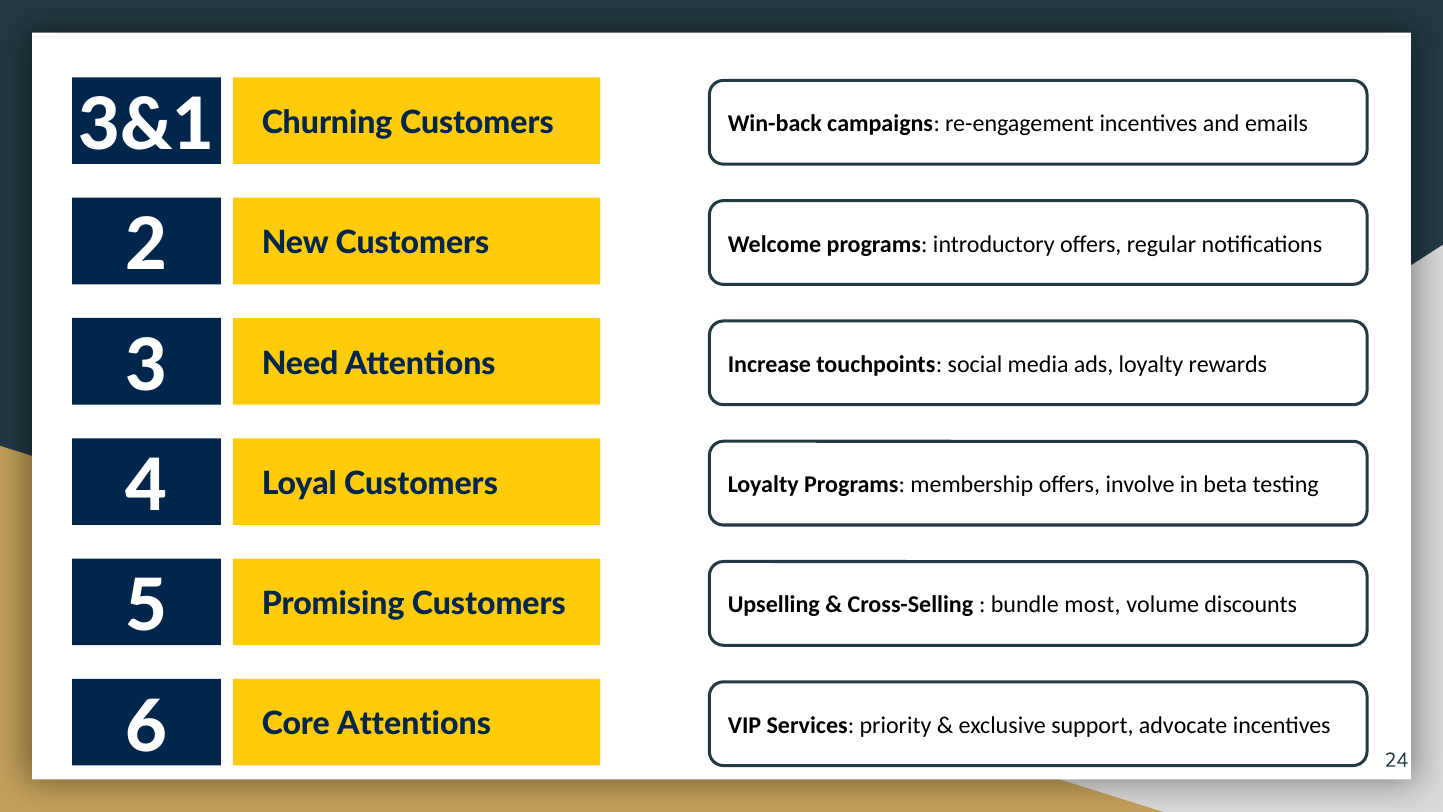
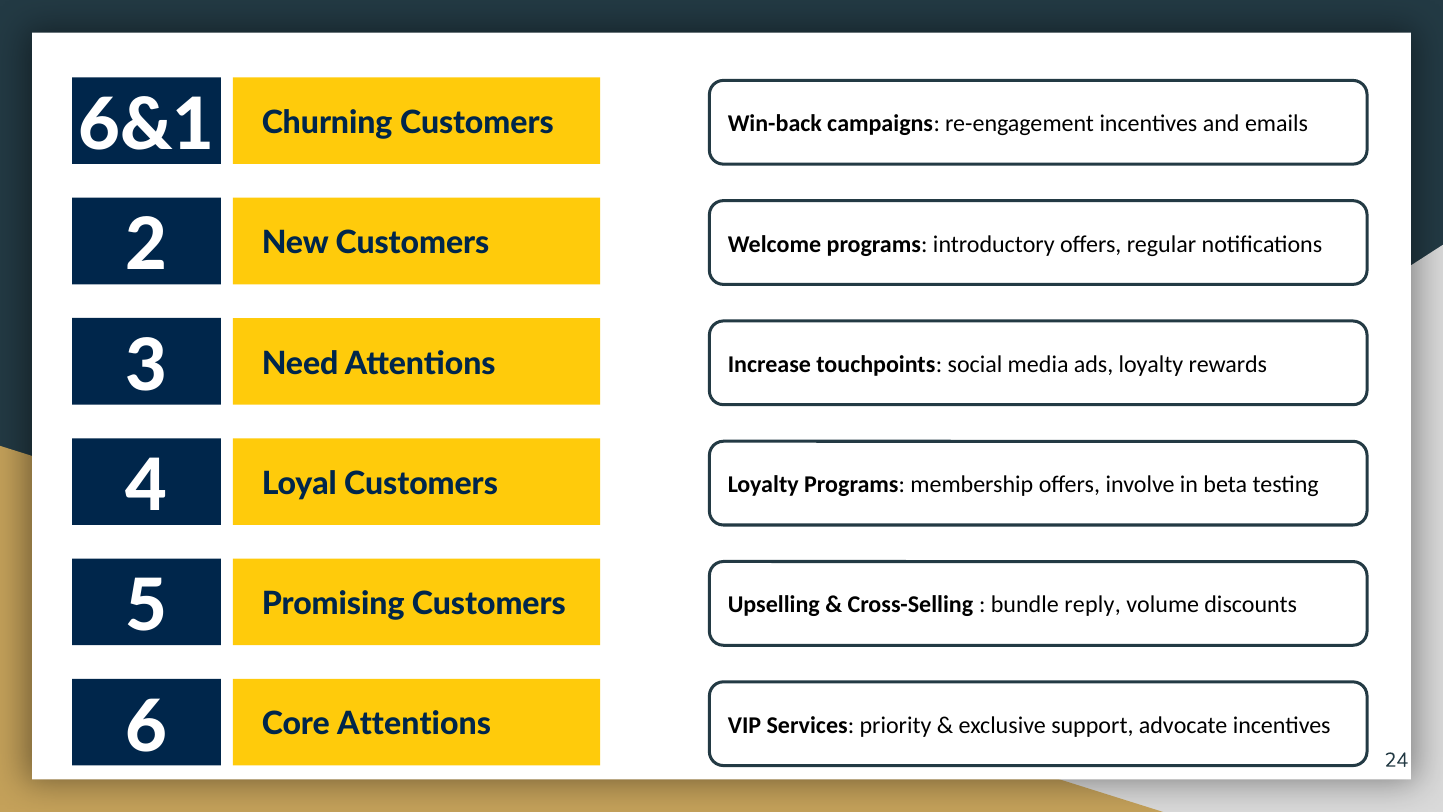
3&1: 3&1 -> 6&1
most: most -> reply
